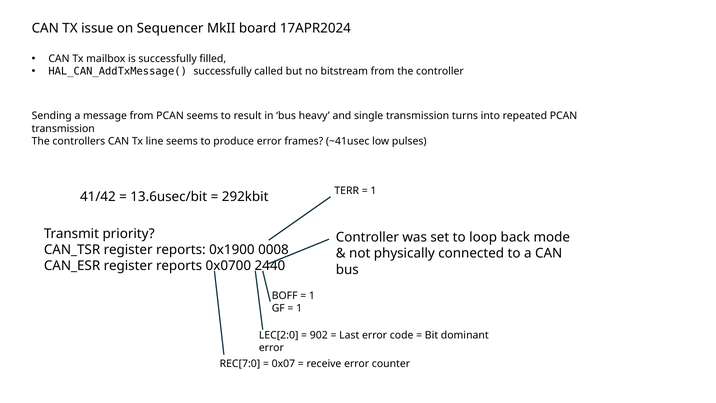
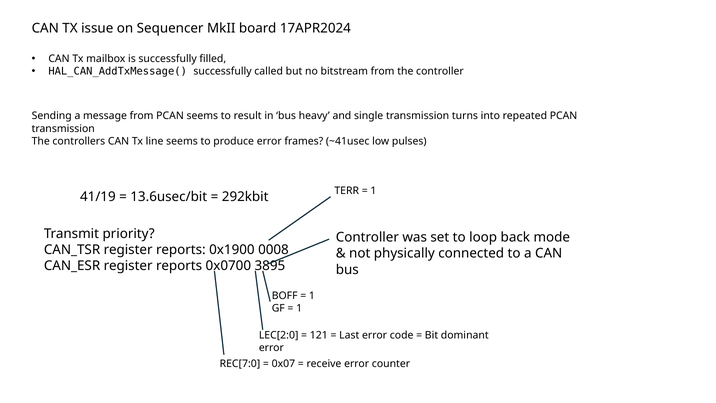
41/42: 41/42 -> 41/19
2440: 2440 -> 3895
902: 902 -> 121
